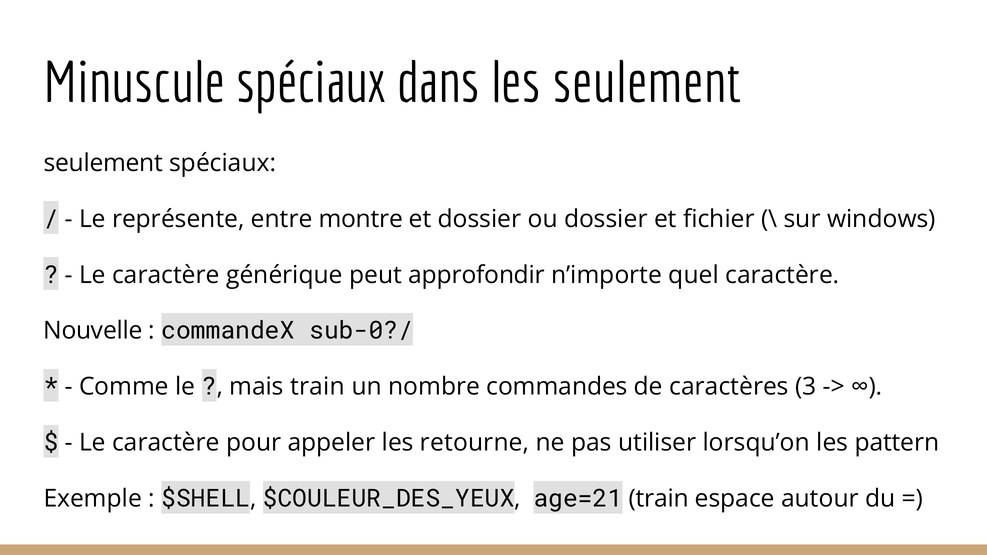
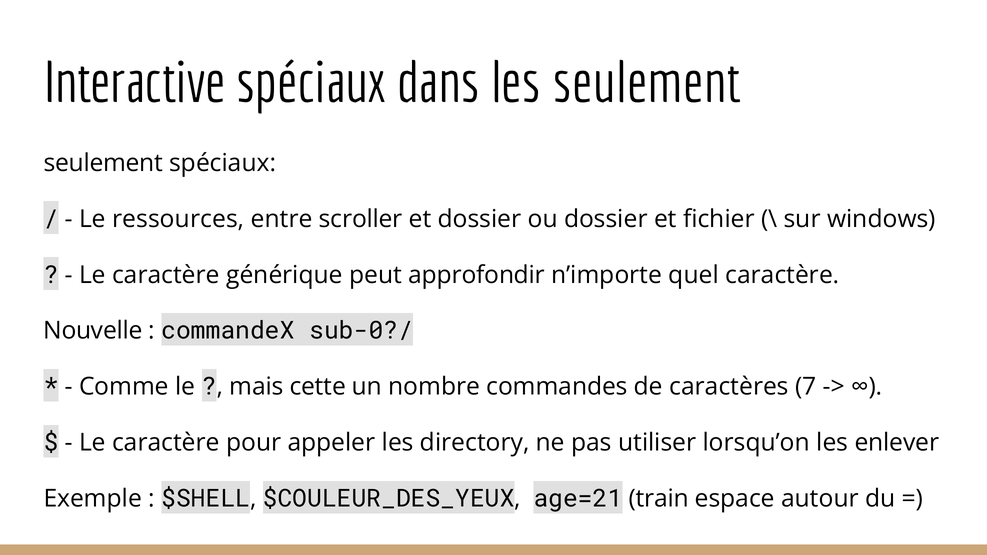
Minuscule: Minuscule -> Interactive
représente: représente -> ressources
montre: montre -> scroller
mais train: train -> cette
3: 3 -> 7
retourne: retourne -> directory
pattern: pattern -> enlever
